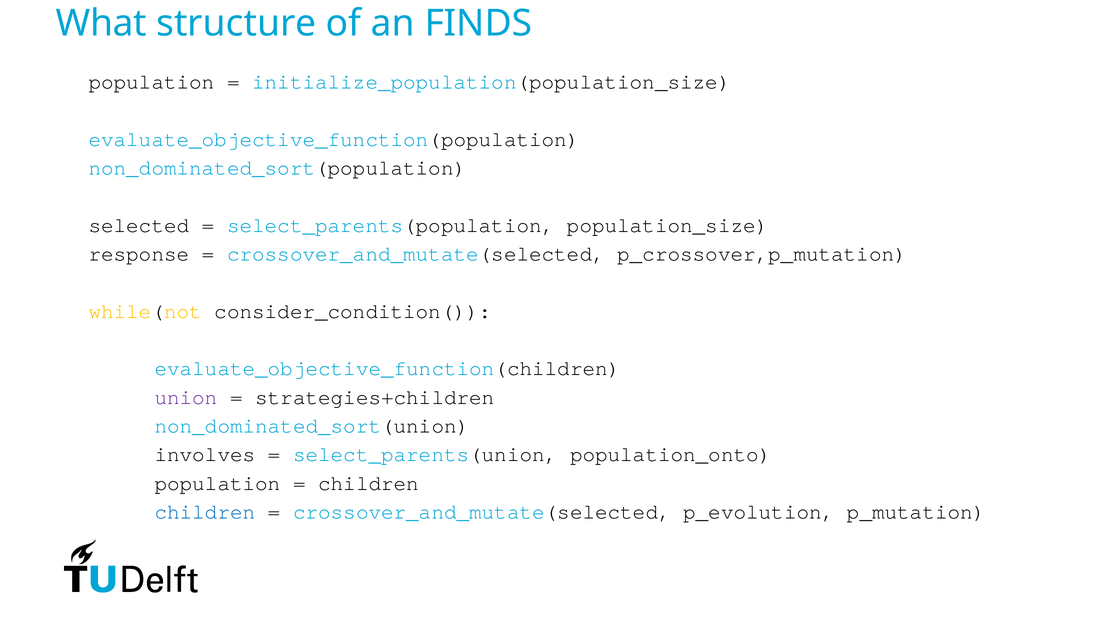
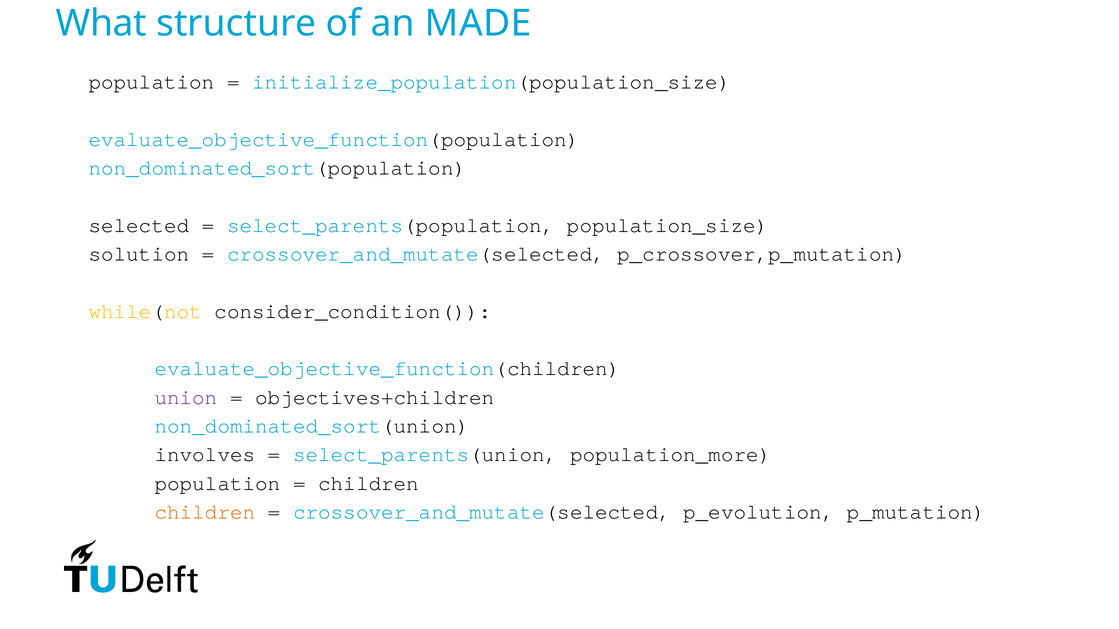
FINDS: FINDS -> MADE
response: response -> solution
strategies+children: strategies+children -> objectives+children
population_onto: population_onto -> population_more
children at (205, 512) colour: blue -> orange
